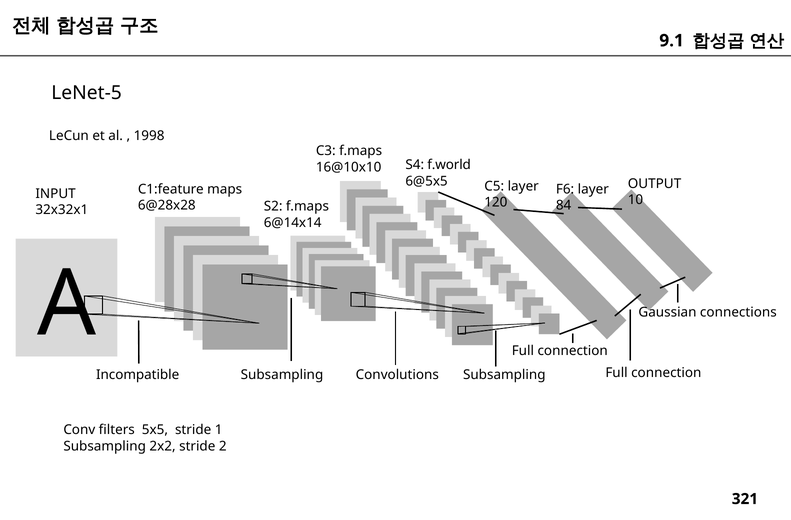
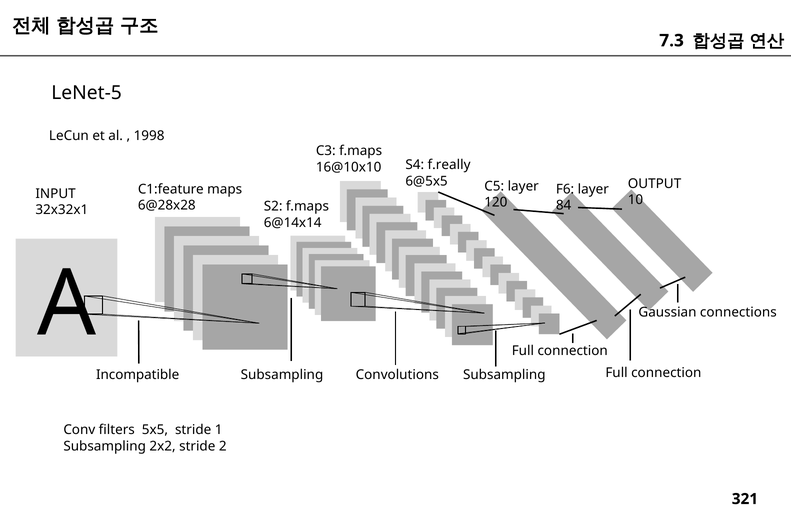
9.1: 9.1 -> 7.3
f.world: f.world -> f.really
